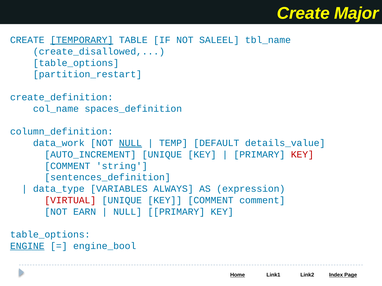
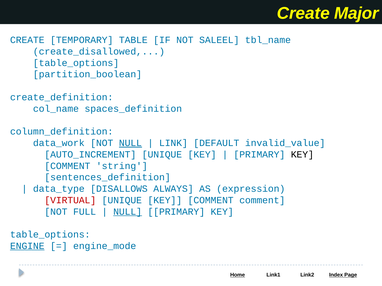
TEMPORARY underline: present -> none
partition_restart: partition_restart -> partition_boolean
TEMP: TEMP -> LINK
details_value: details_value -> invalid_value
KEY at (302, 155) colour: red -> black
VARIABLES: VARIABLES -> DISALLOWS
EARN: EARN -> FULL
NULL at (128, 212) underline: none -> present
engine_bool: engine_bool -> engine_mode
